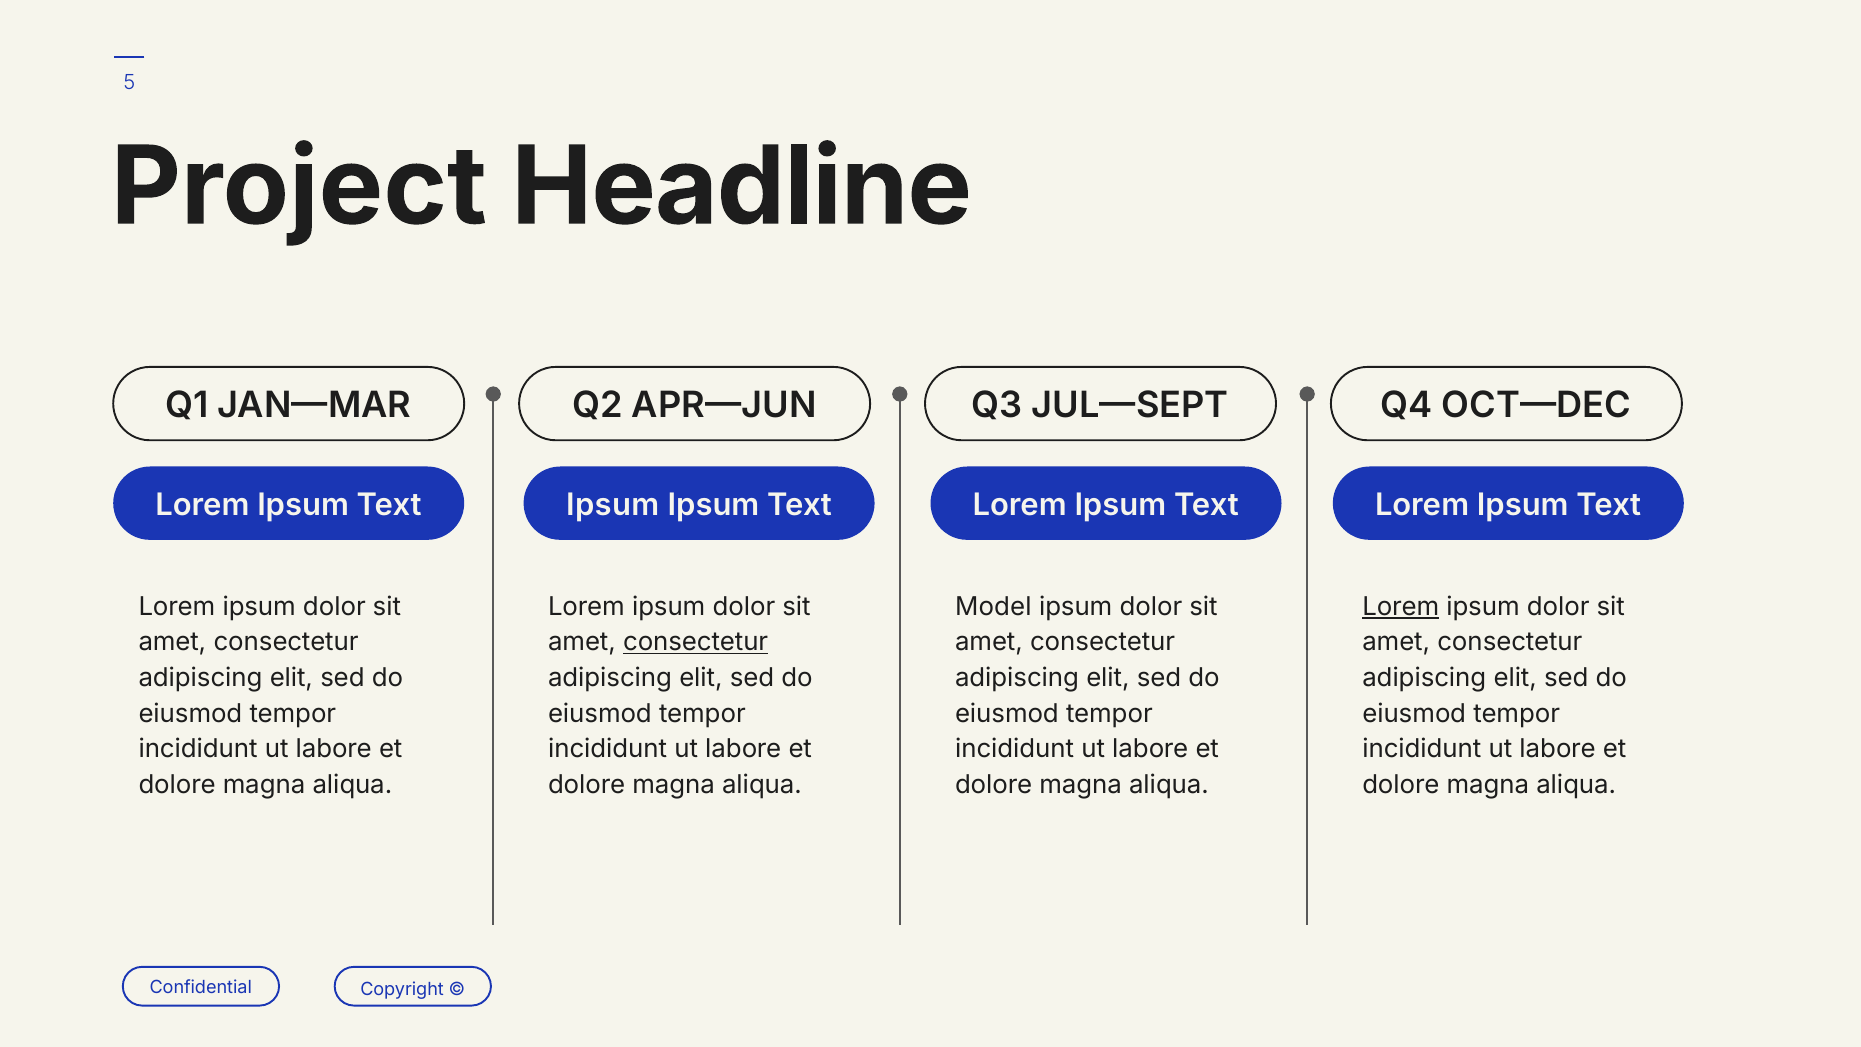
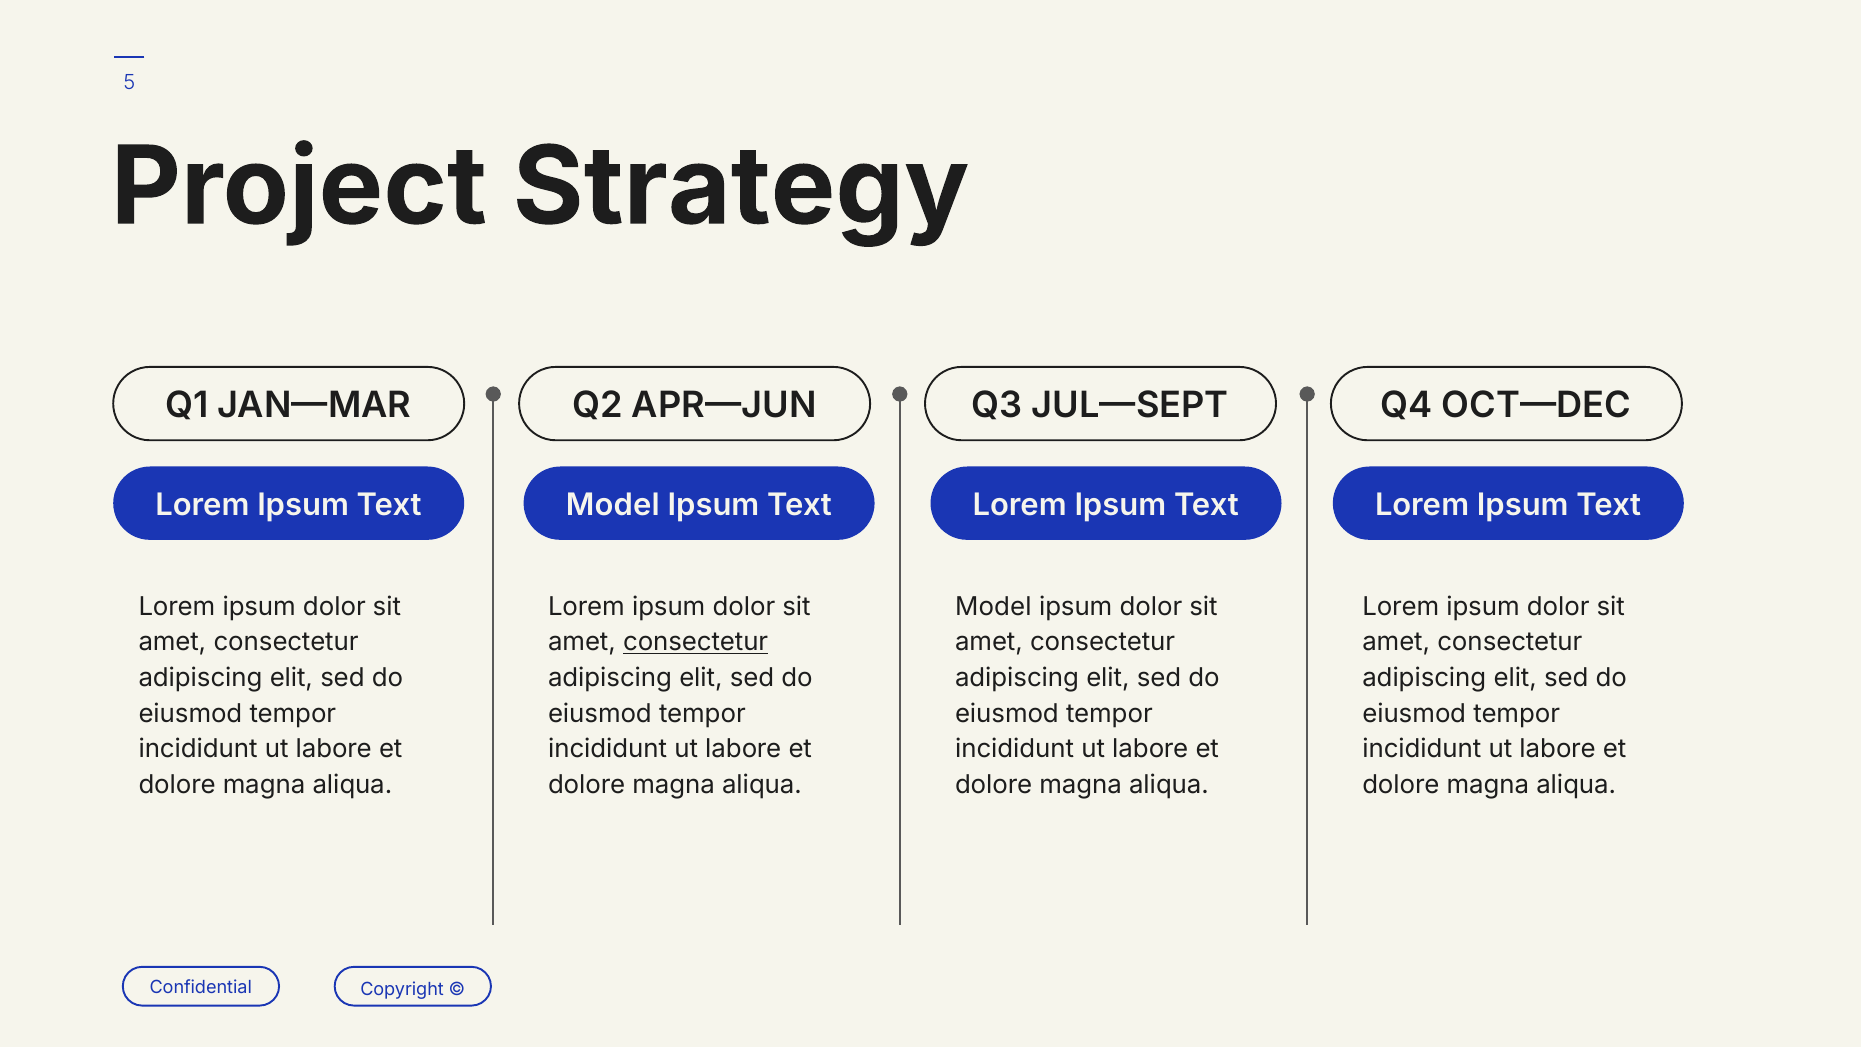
Headline: Headline -> Strategy
Ipsum at (613, 505): Ipsum -> Model
Lorem at (1401, 607) underline: present -> none
